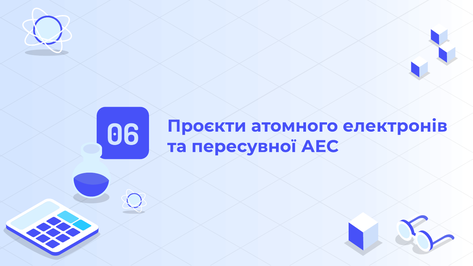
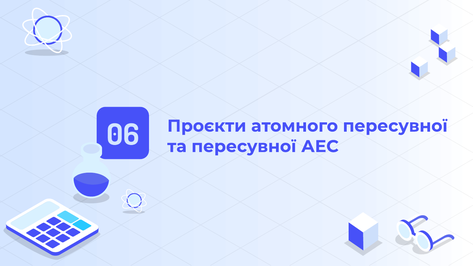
атомного електронів: електронів -> пересувної
